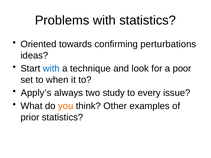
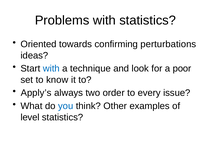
when: when -> know
study: study -> order
you colour: orange -> blue
prior: prior -> level
